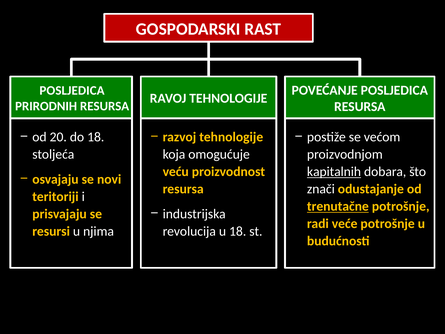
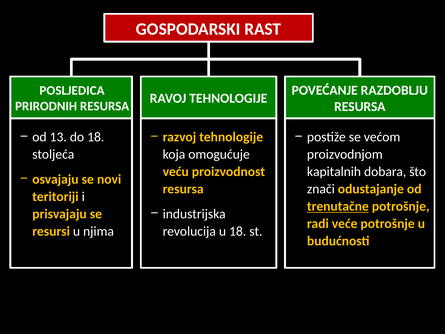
POVEĆANJE POSLJEDICA: POSLJEDICA -> RAZDOBLJU
20: 20 -> 13
kapitalnih underline: present -> none
